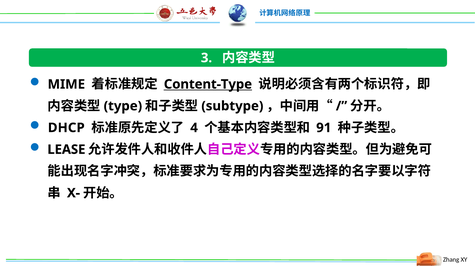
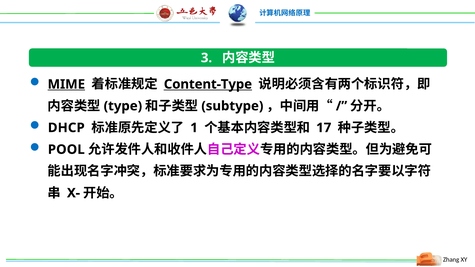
MIME underline: none -> present
4: 4 -> 1
91: 91 -> 17
LEASE: LEASE -> POOL
